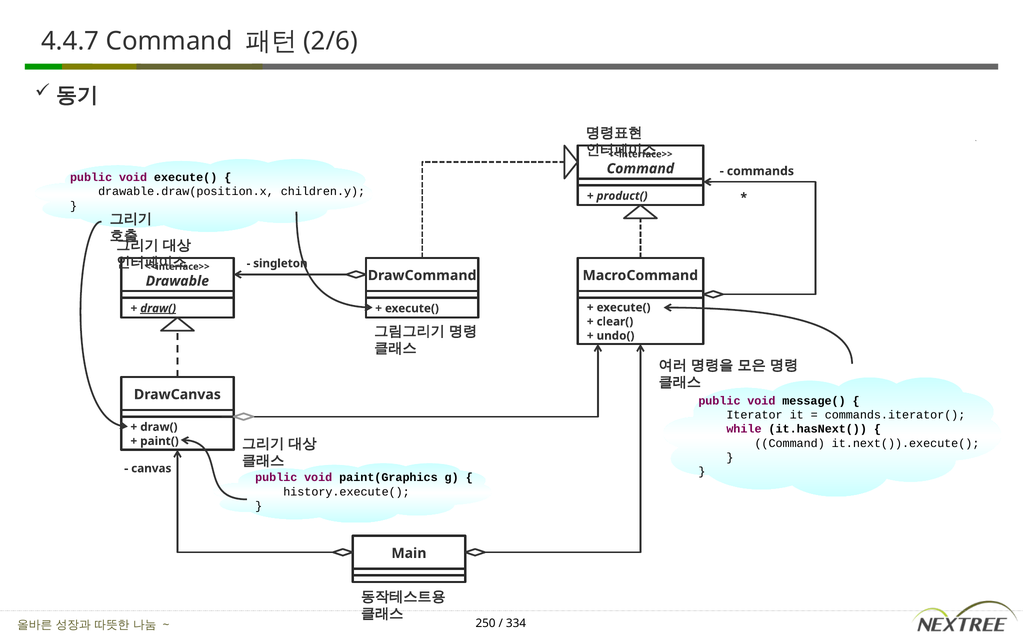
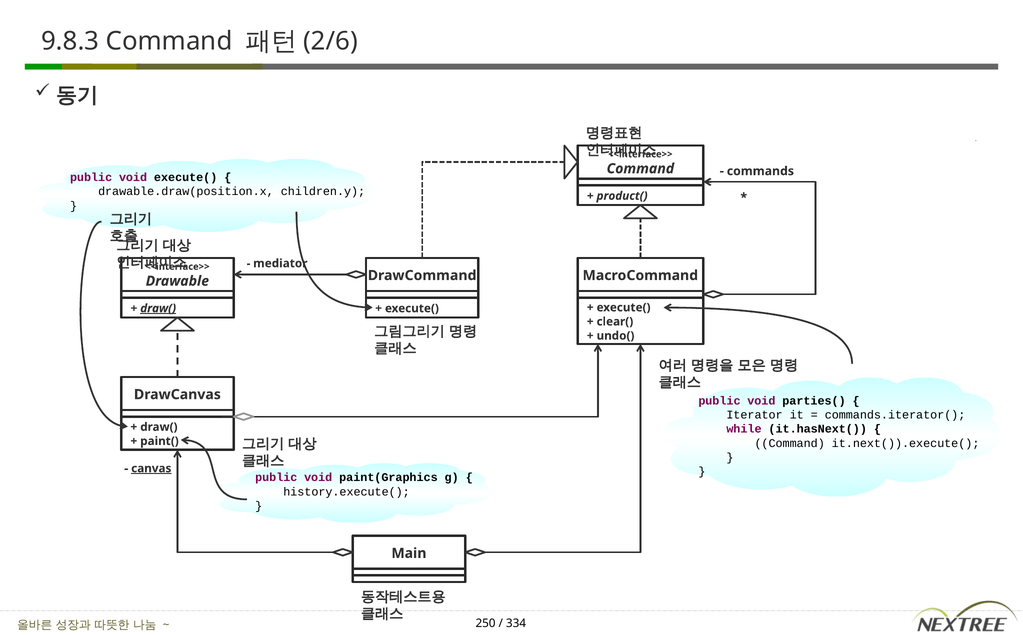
4.4.7: 4.4.7 -> 9.8.3
singleton: singleton -> mediator
message(: message( -> parties(
canvas underline: none -> present
